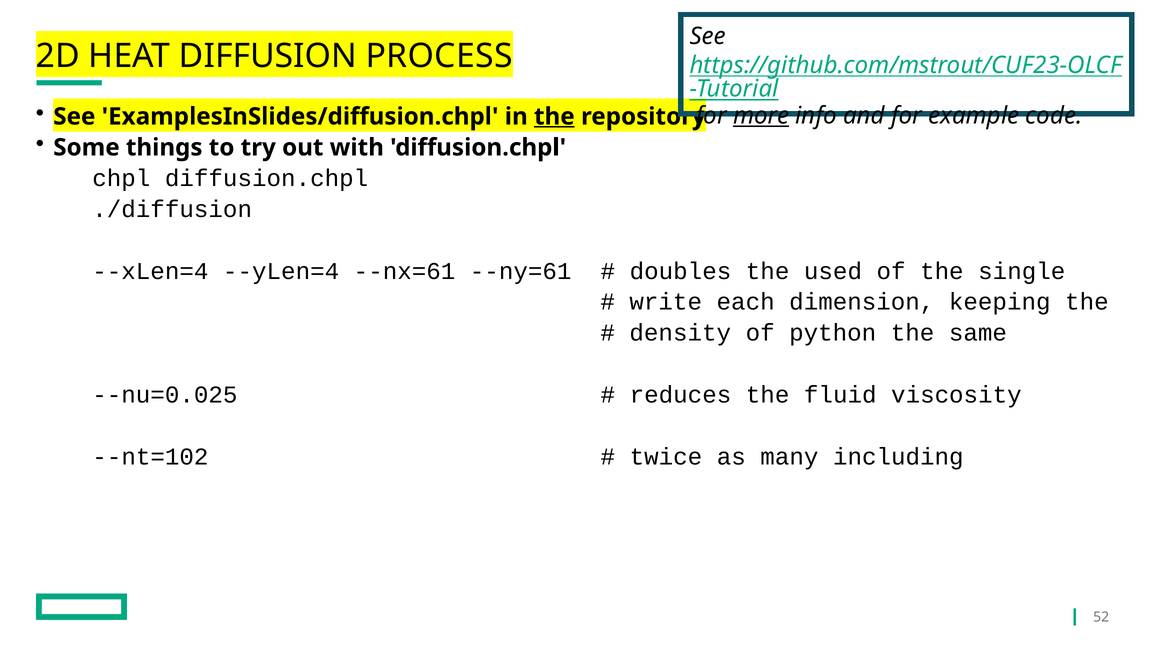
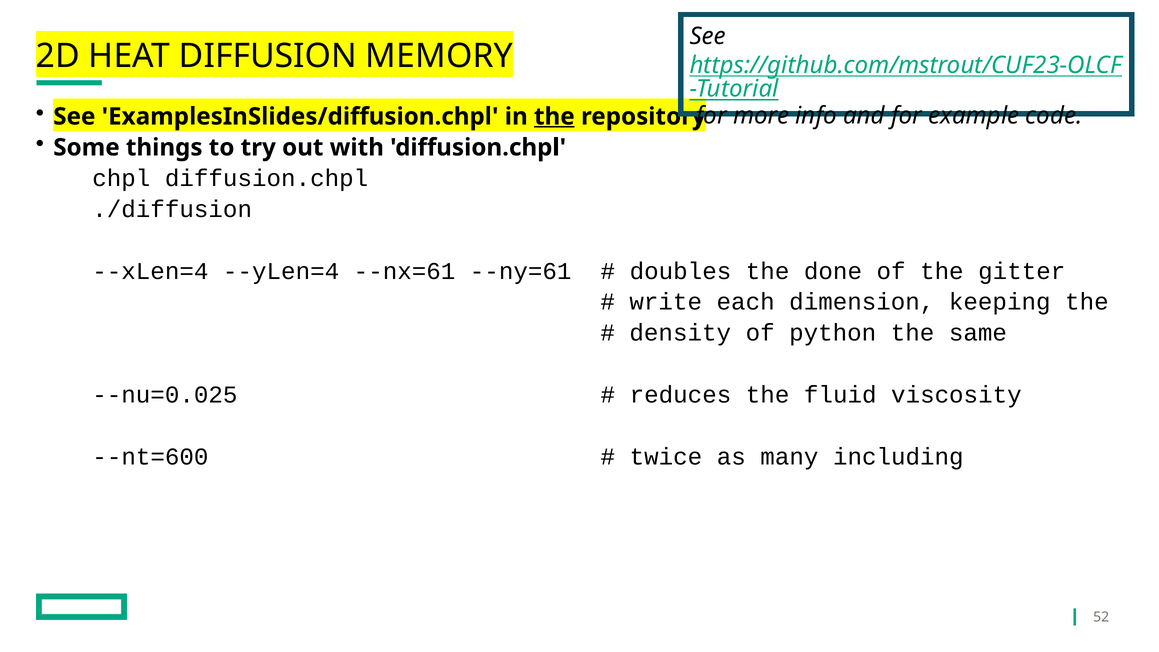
PROCESS: PROCESS -> MEMORY
more underline: present -> none
used: used -> done
single: single -> gitter
--nt=102: --nt=102 -> --nt=600
